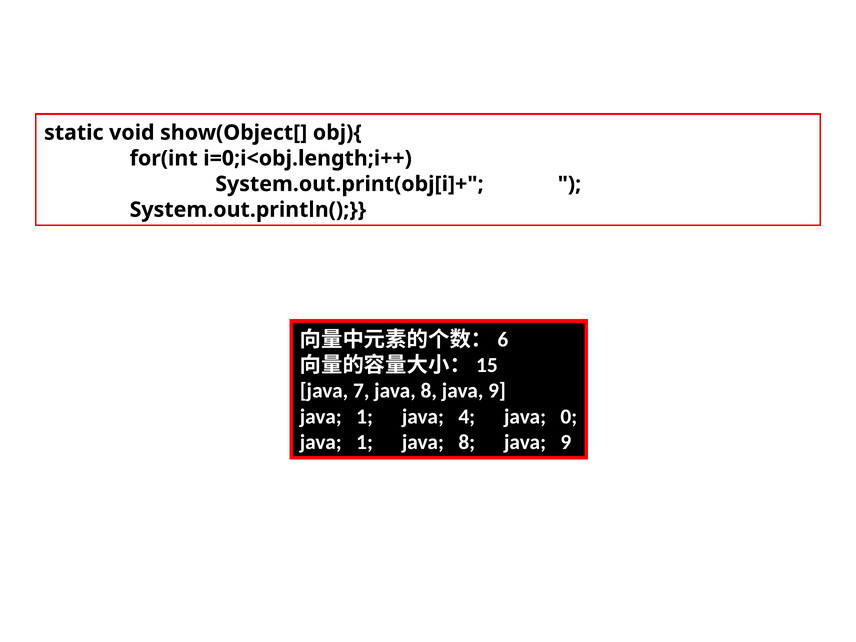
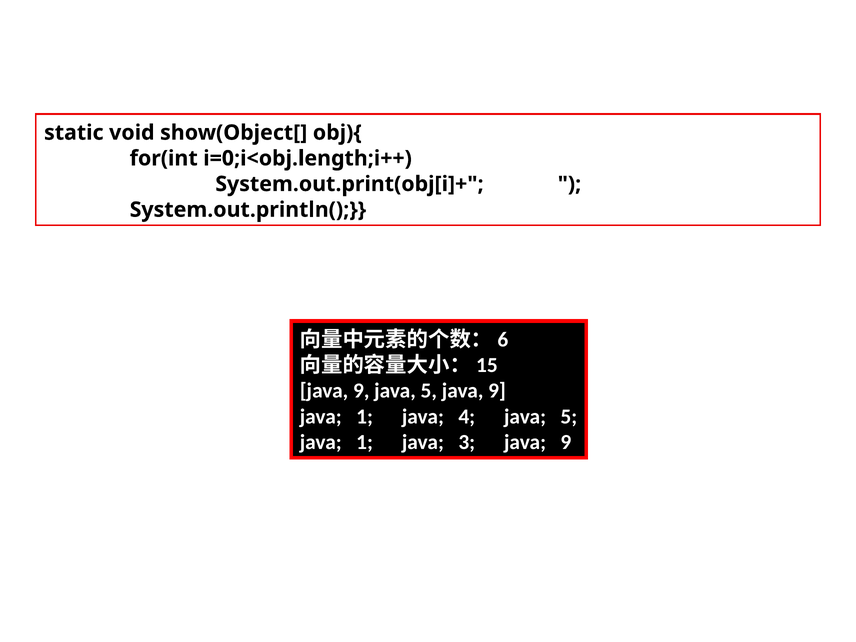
7 at (361, 391): 7 -> 9
8 at (429, 391): 8 -> 5
4 java 0: 0 -> 5
1 java 8: 8 -> 3
